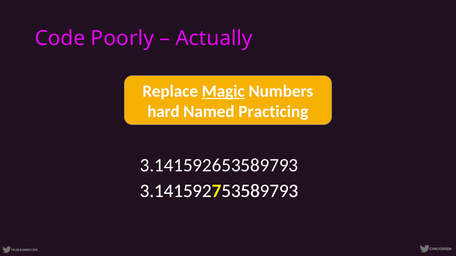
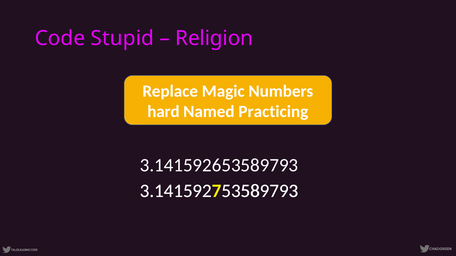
Poorly: Poorly -> Stupid
Actually: Actually -> Religion
Magic underline: present -> none
